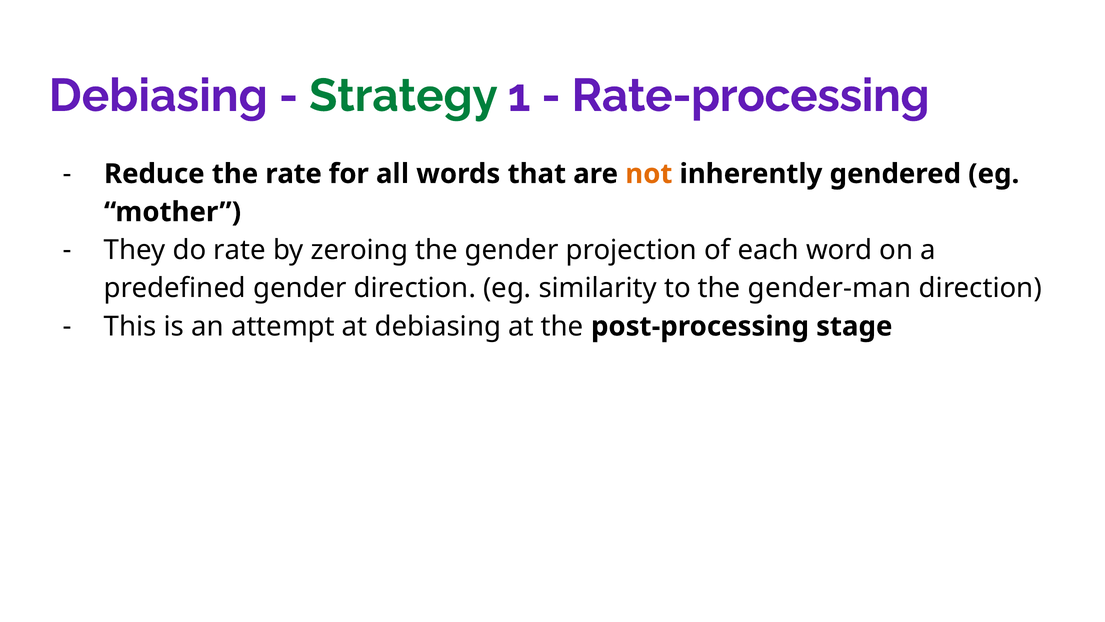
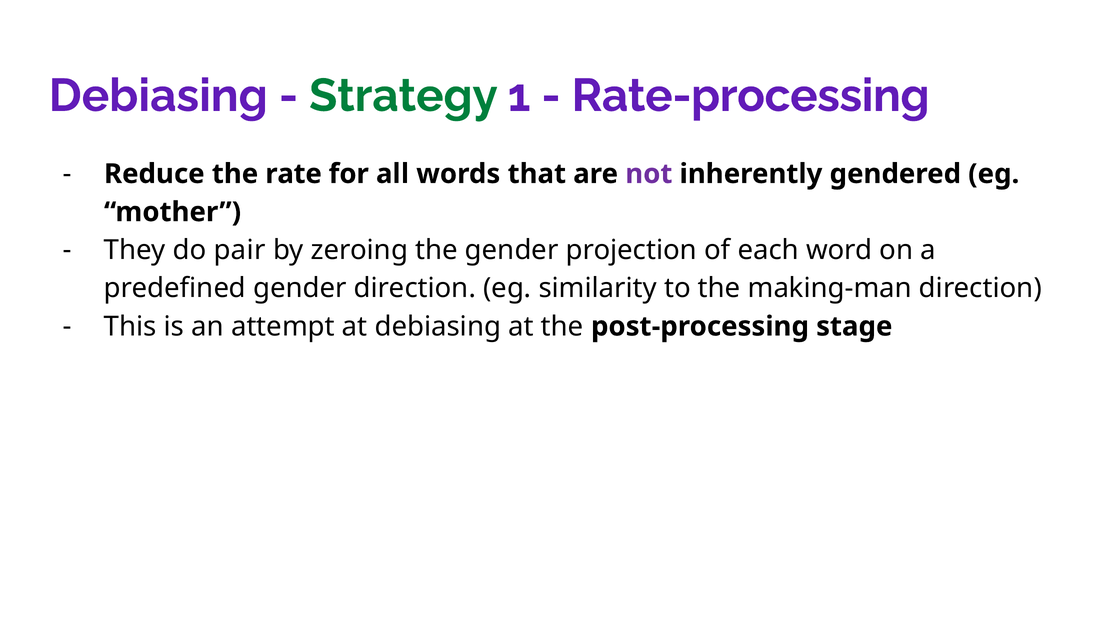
not colour: orange -> purple
do rate: rate -> pair
gender-man: gender-man -> making-man
